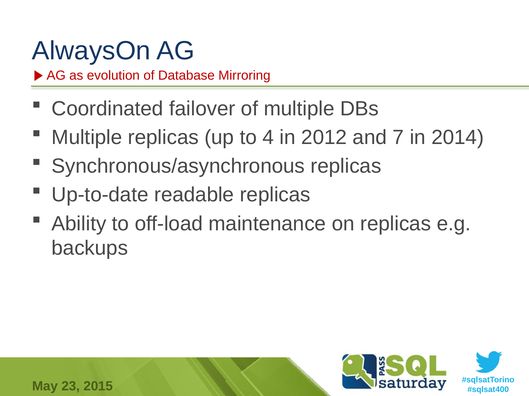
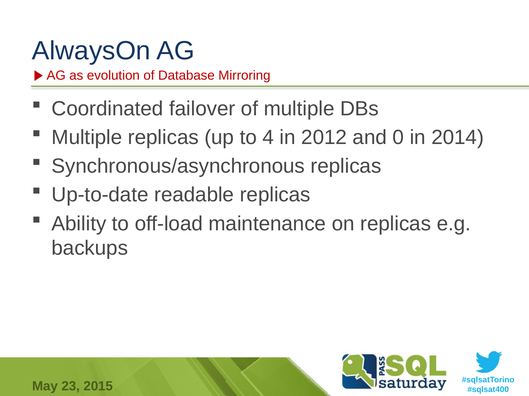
7: 7 -> 0
